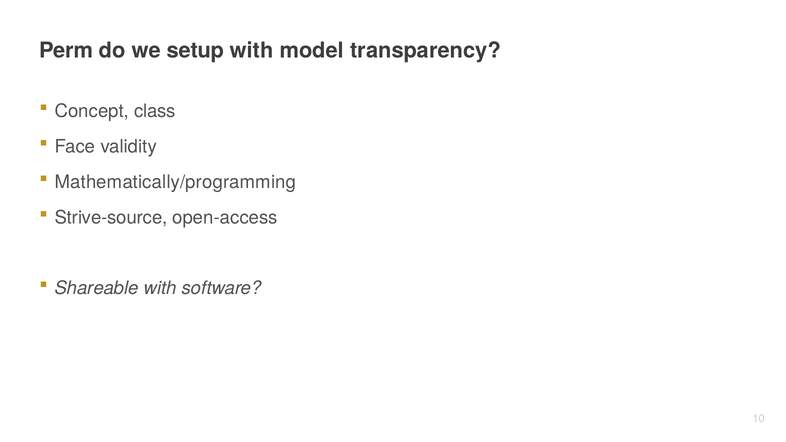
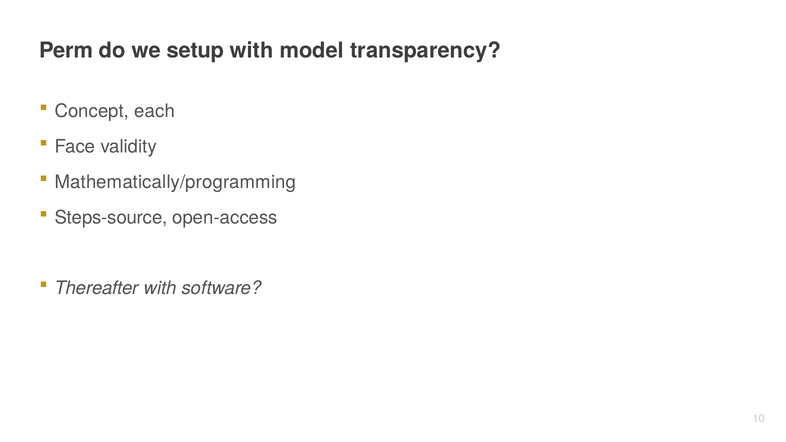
class: class -> each
Strive-source: Strive-source -> Steps-source
Shareable: Shareable -> Thereafter
